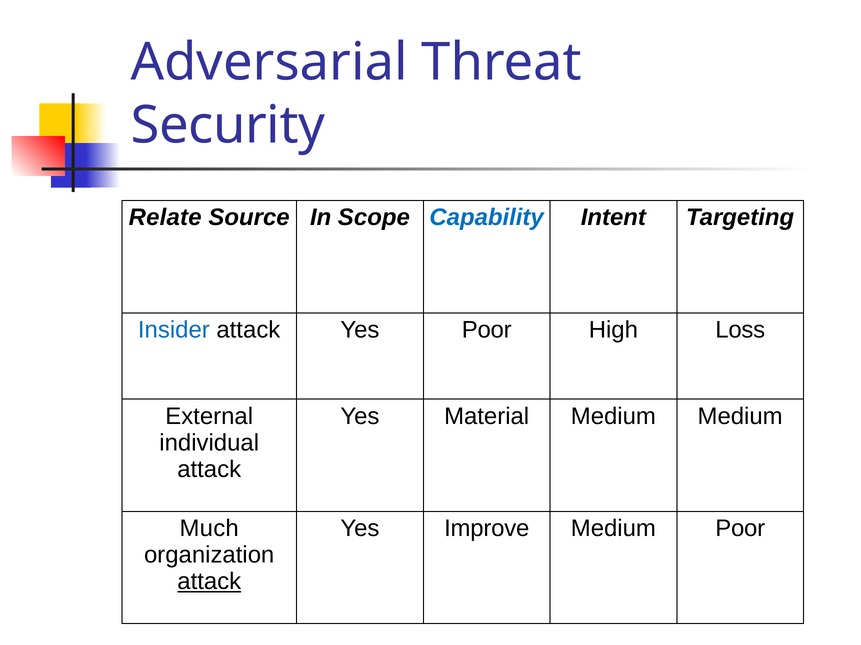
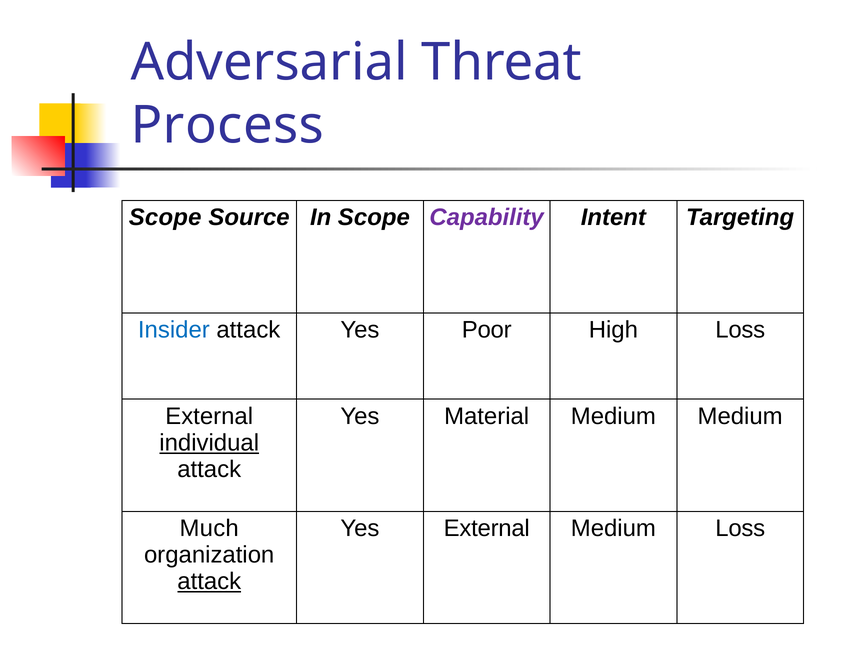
Security: Security -> Process
Relate at (165, 218): Relate -> Scope
Capability colour: blue -> purple
individual underline: none -> present
Yes Improve: Improve -> External
Medium Poor: Poor -> Loss
